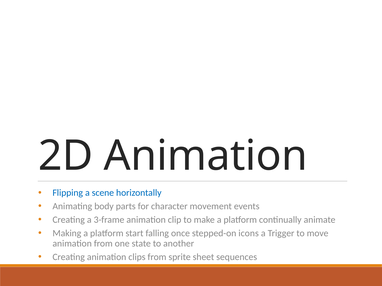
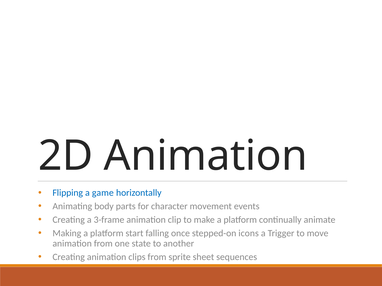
scene: scene -> game
